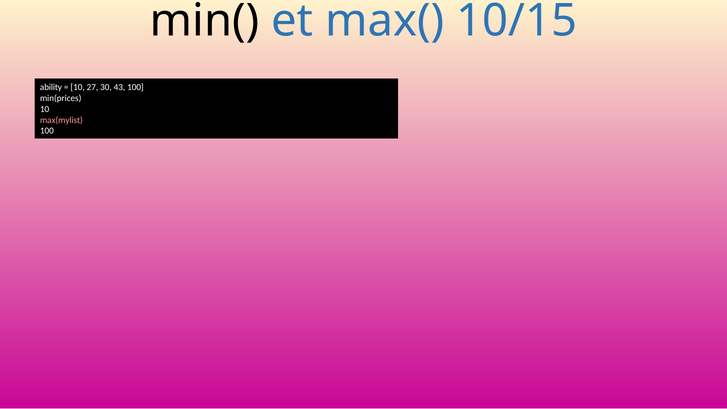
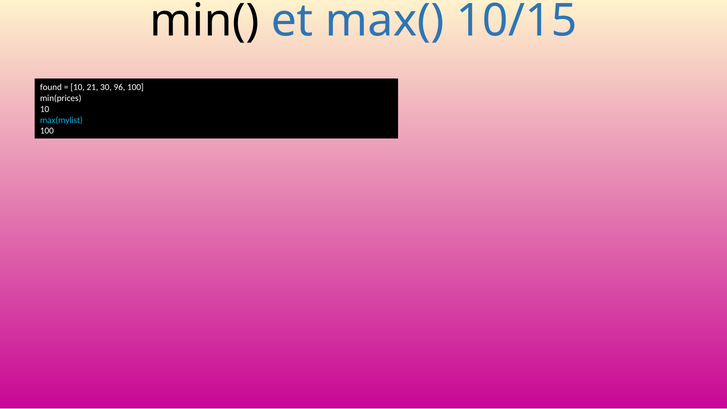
ability: ability -> found
27: 27 -> 21
43: 43 -> 96
max(mylist colour: pink -> light blue
